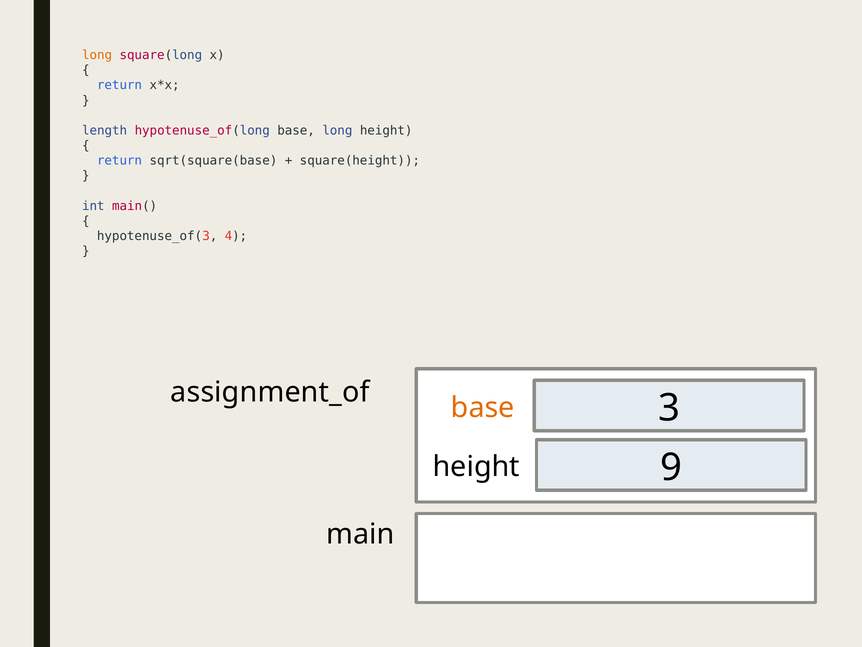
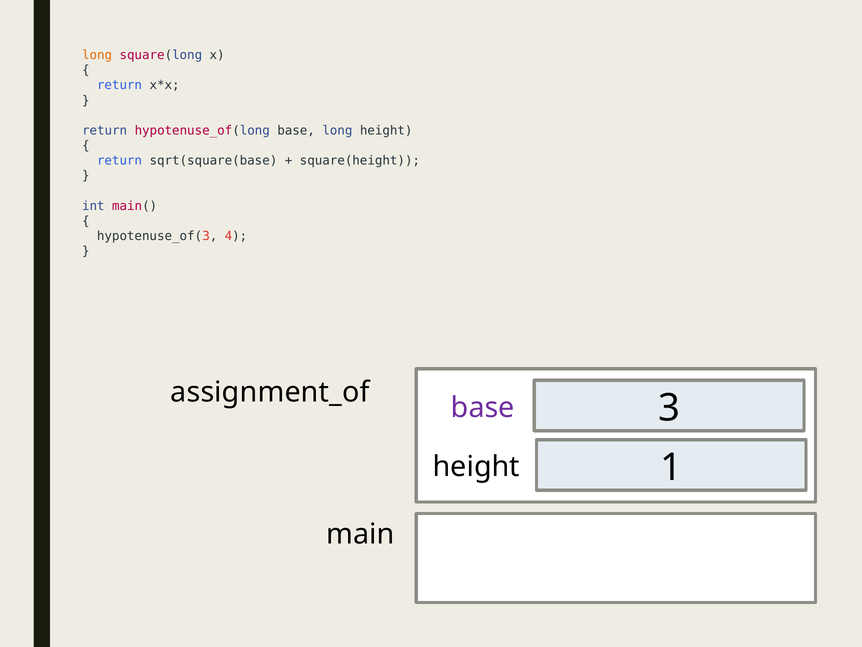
length at (105, 130): length -> return
base at (483, 407) colour: orange -> purple
9: 9 -> 1
